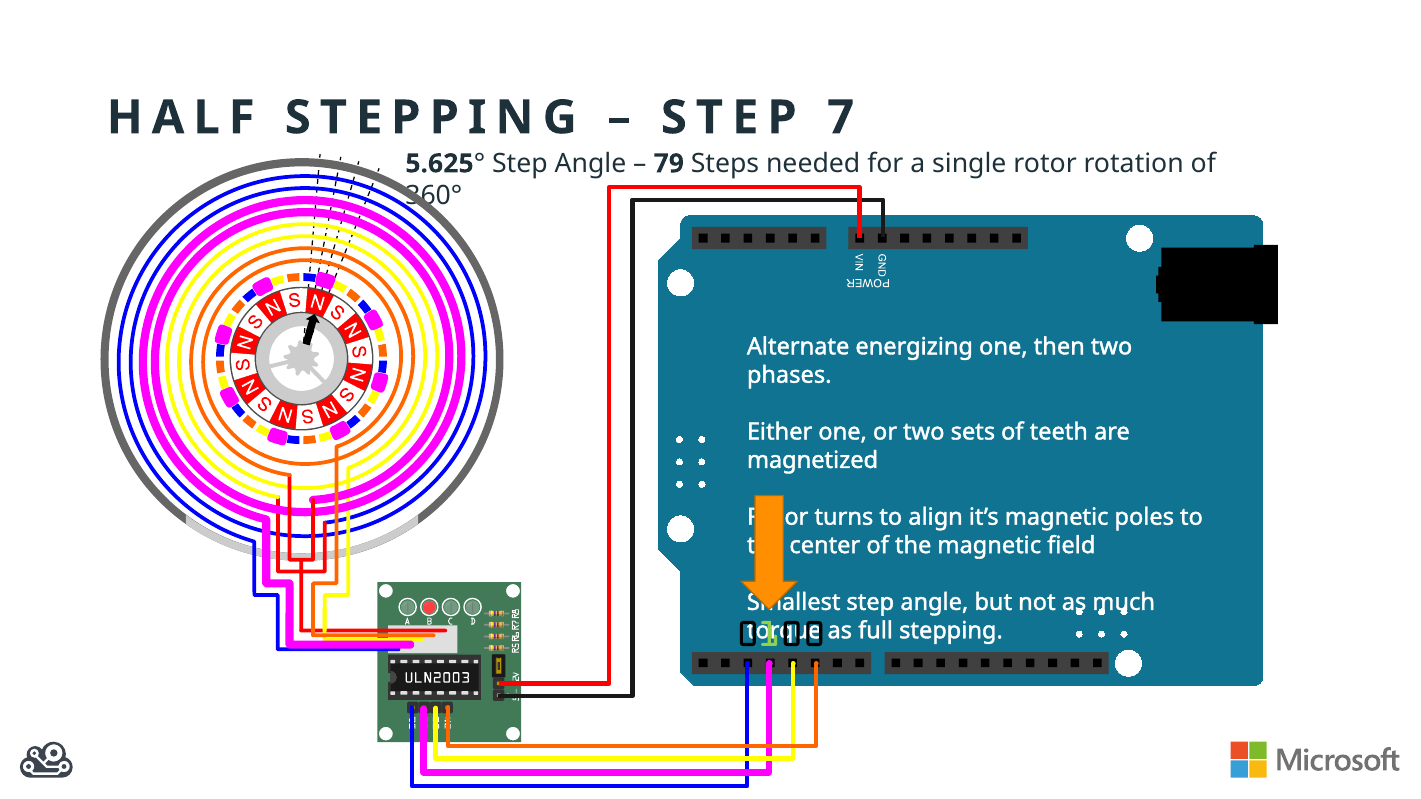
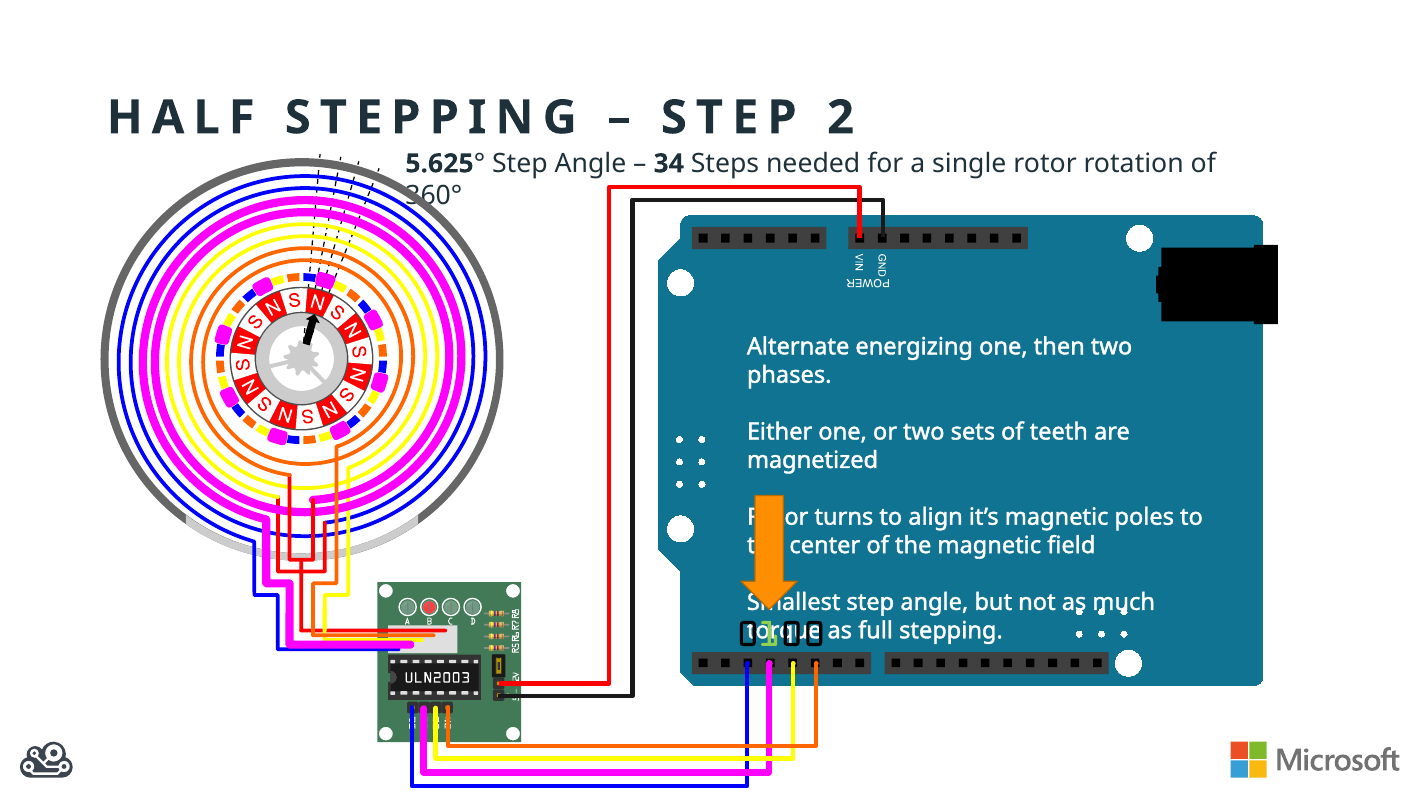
7: 7 -> 2
79: 79 -> 34
